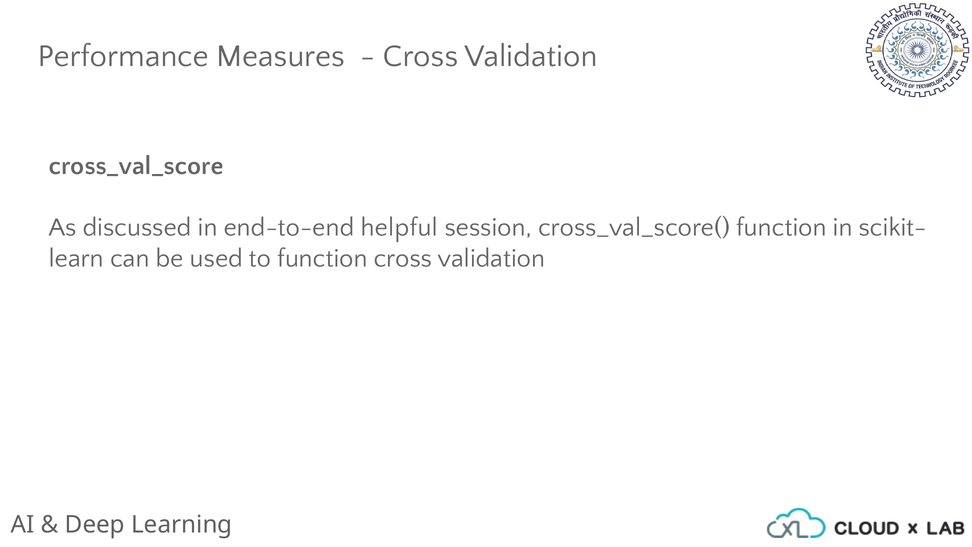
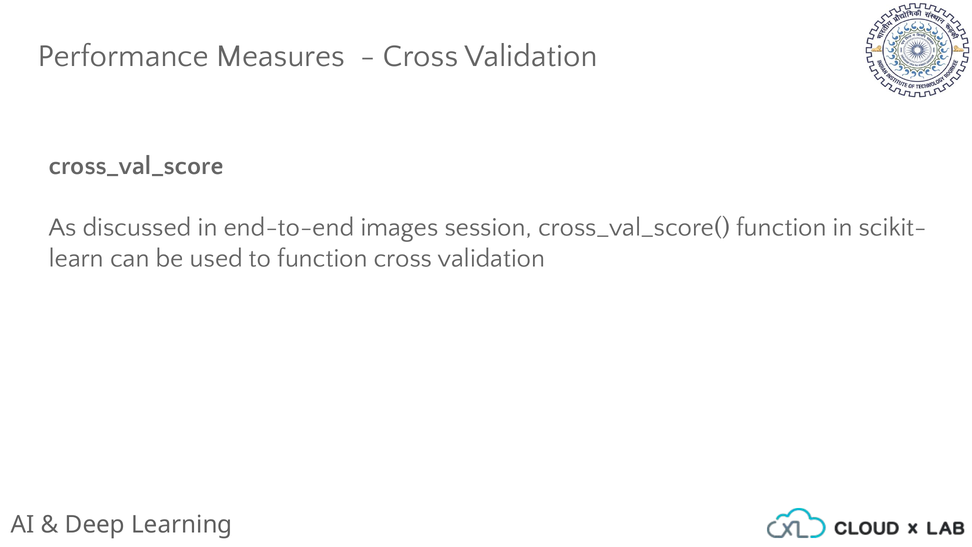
helpful: helpful -> images
